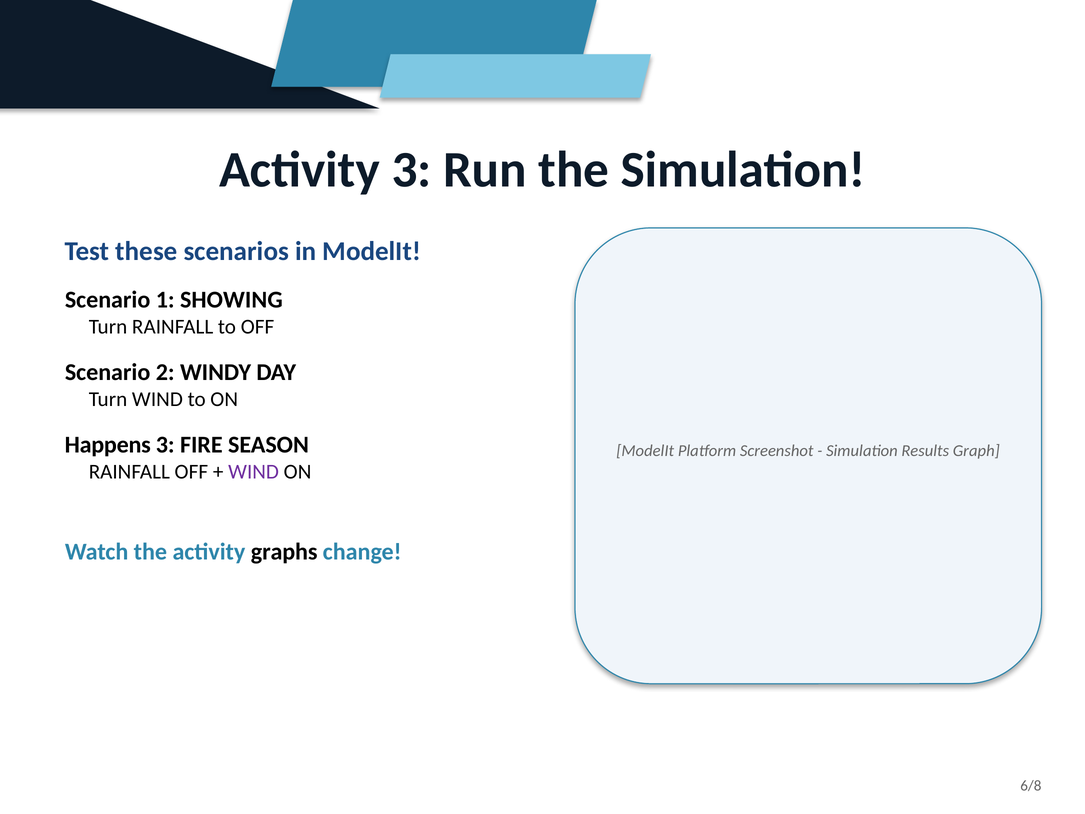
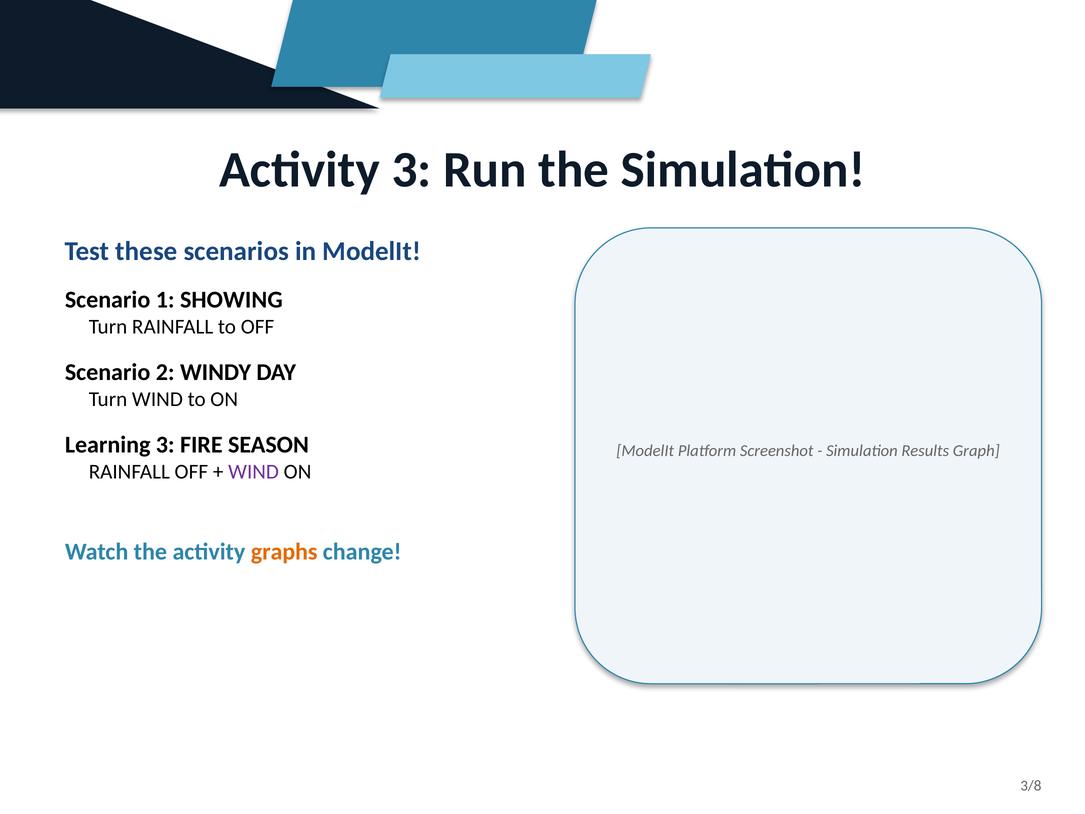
Happens: Happens -> Learning
graphs colour: black -> orange
6/8: 6/8 -> 3/8
